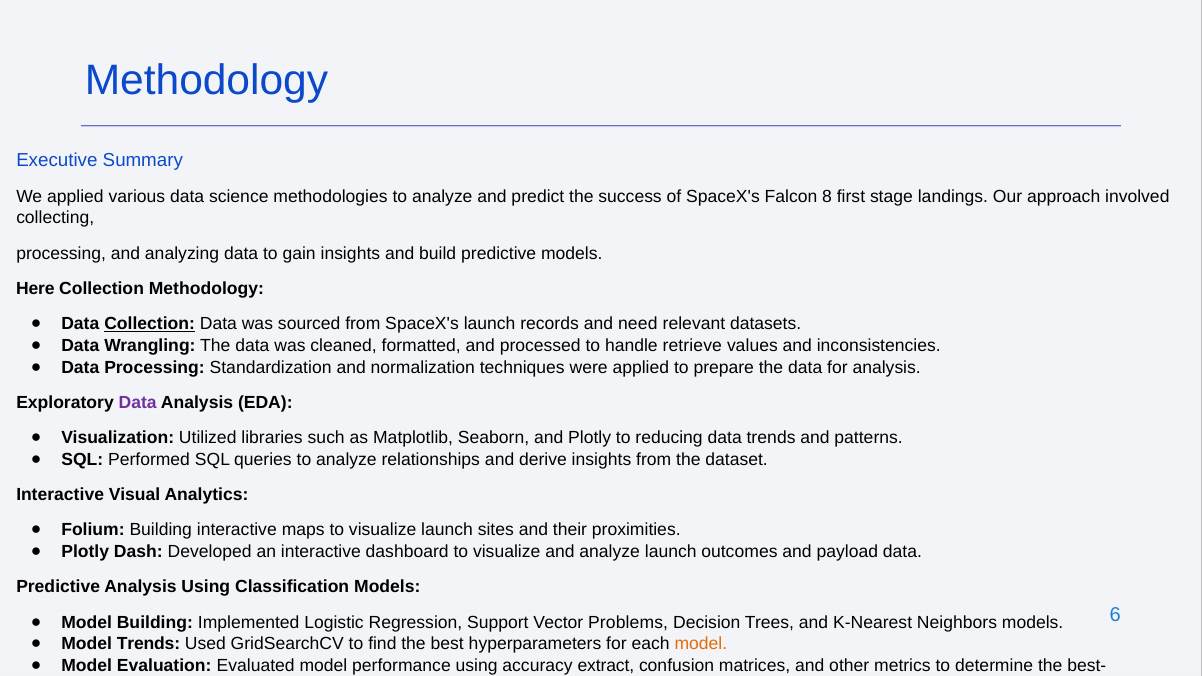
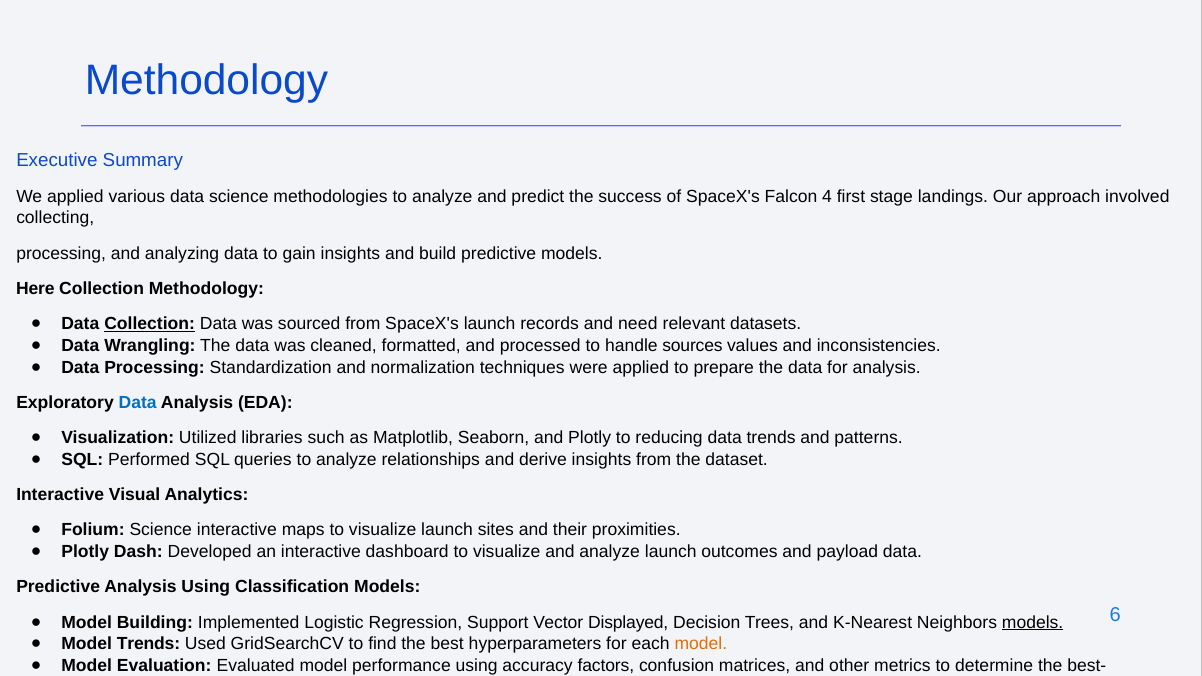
8: 8 -> 4
retrieve: retrieve -> sources
Data at (138, 403) colour: purple -> blue
Folium Building: Building -> Science
Problems: Problems -> Displayed
models at (1033, 622) underline: none -> present
accuracy extract: extract -> factors
